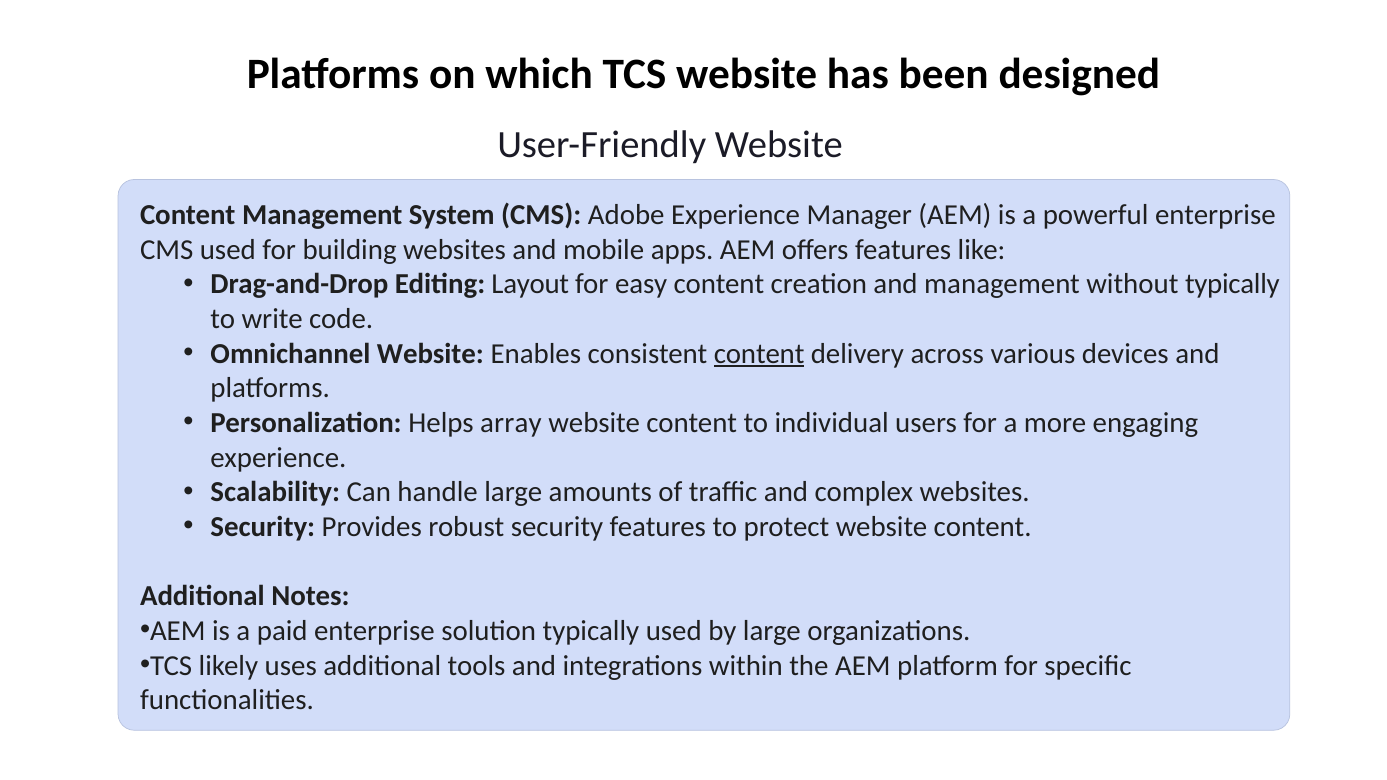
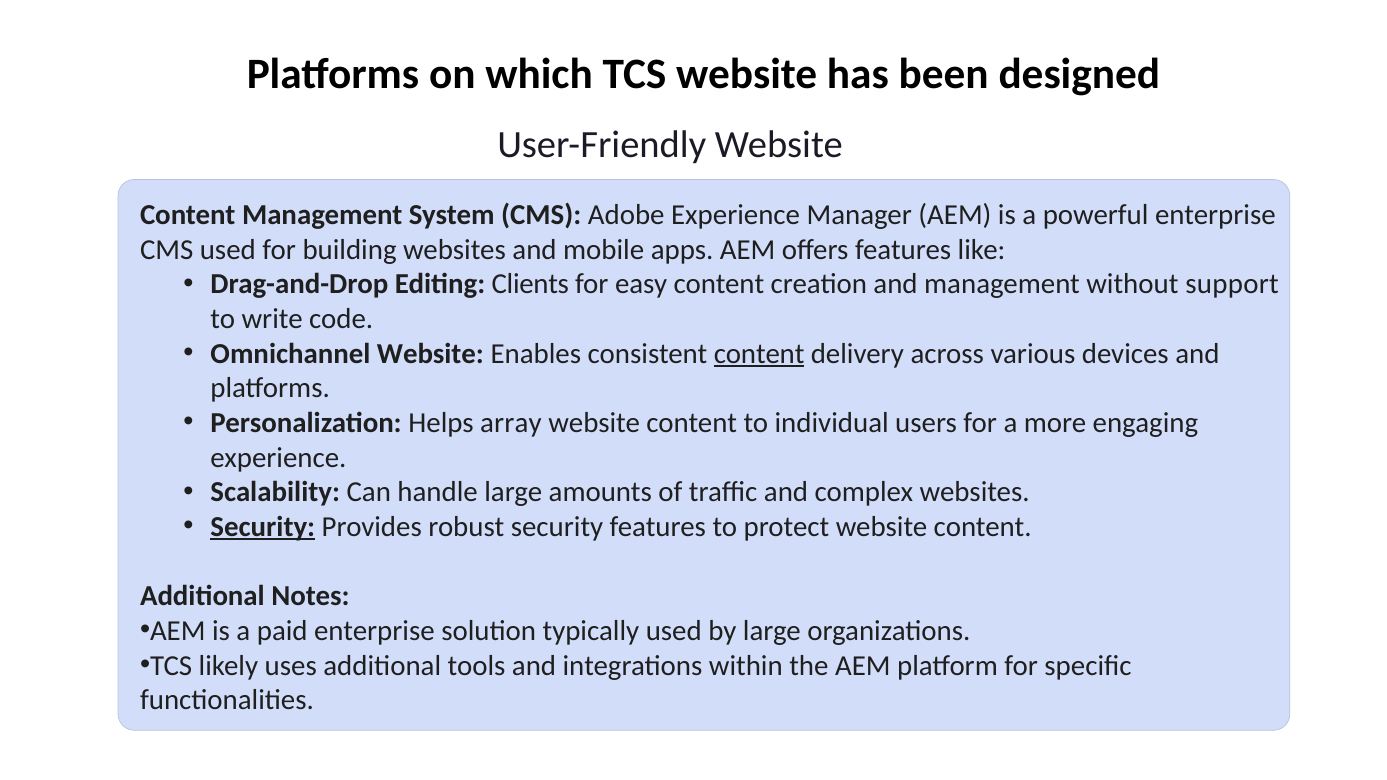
Layout: Layout -> Clients
without typically: typically -> support
Security at (263, 527) underline: none -> present
